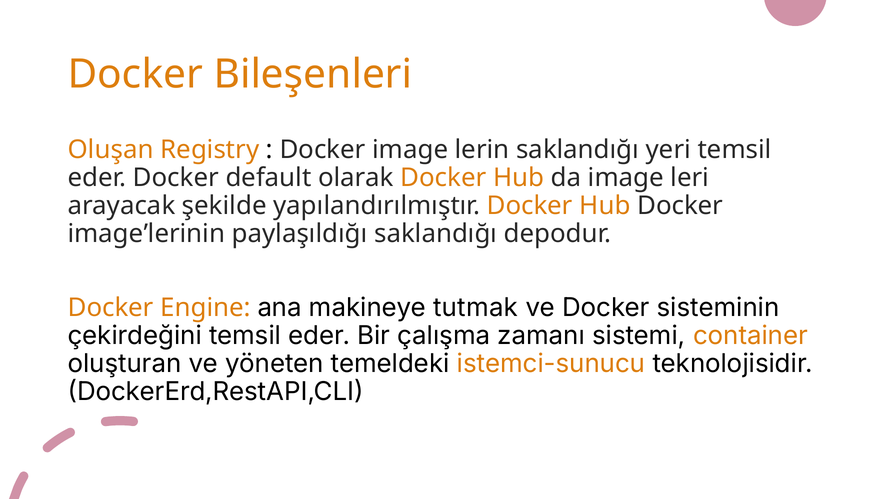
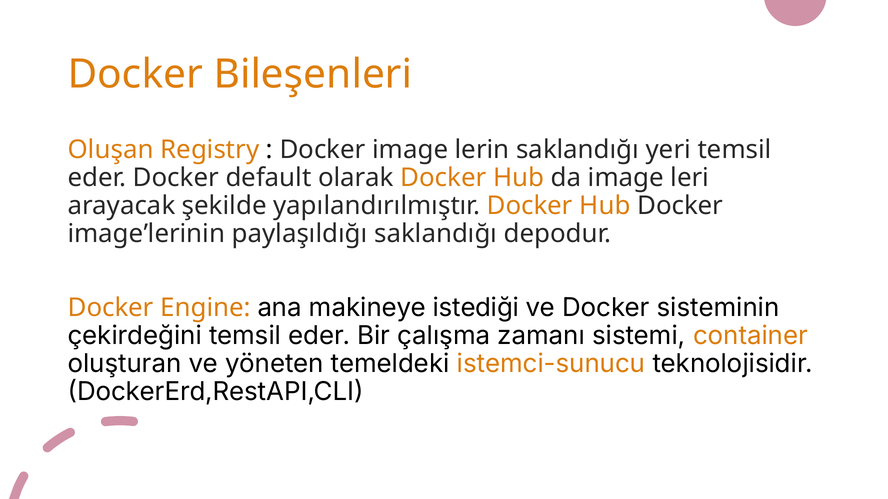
tutmak: tutmak -> istediği
